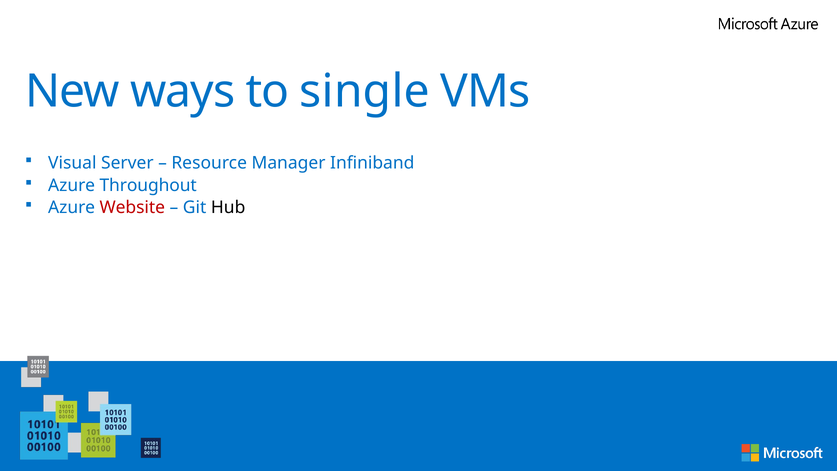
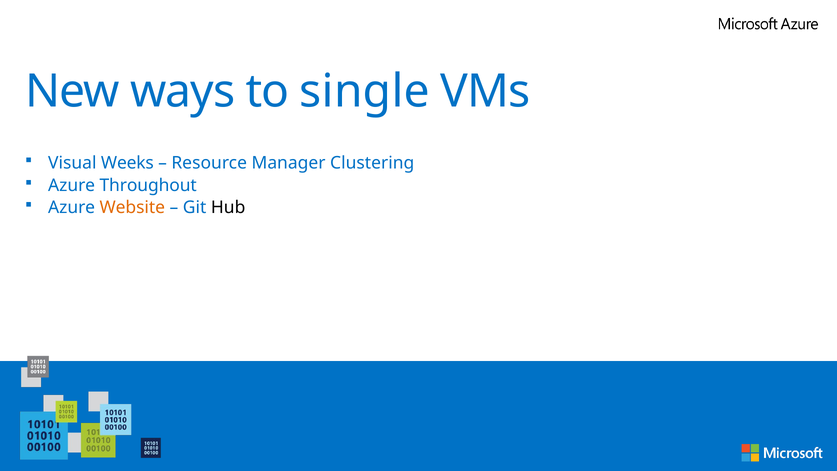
Server: Server -> Weeks
Infiniband: Infiniband -> Clustering
Website colour: red -> orange
